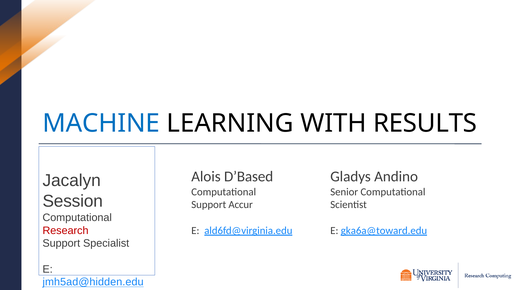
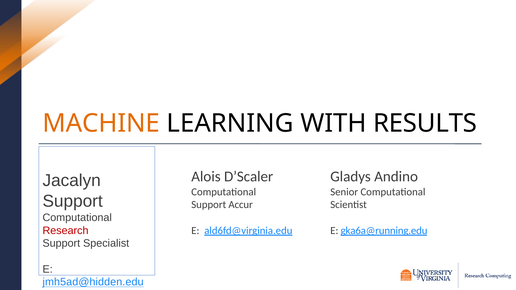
MACHINE colour: blue -> orange
D’Based: D’Based -> D’Scaler
Session at (73, 201): Session -> Support
gka6a@toward.edu: gka6a@toward.edu -> gka6a@running.edu
